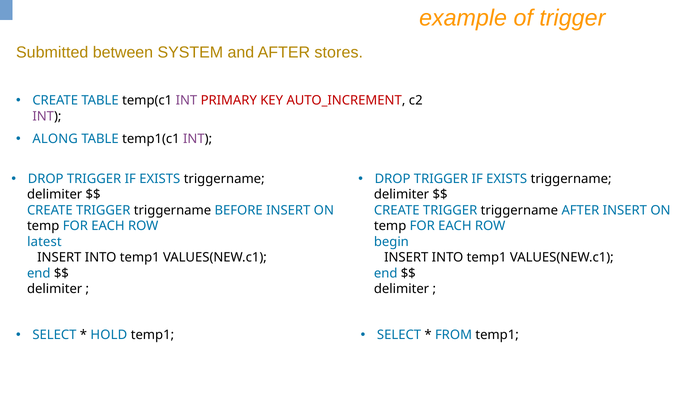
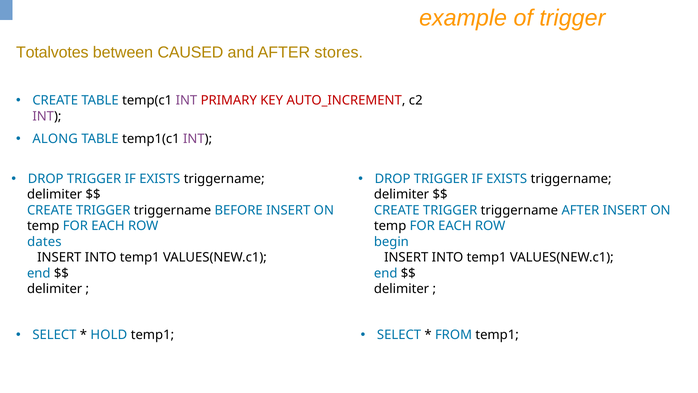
Submitted: Submitted -> Totalvotes
SYSTEM: SYSTEM -> CAUSED
latest: latest -> dates
